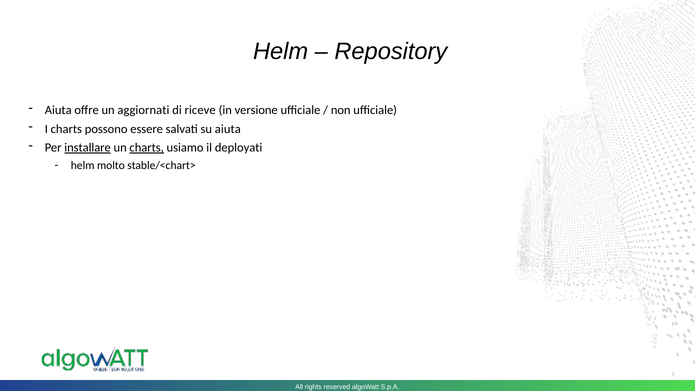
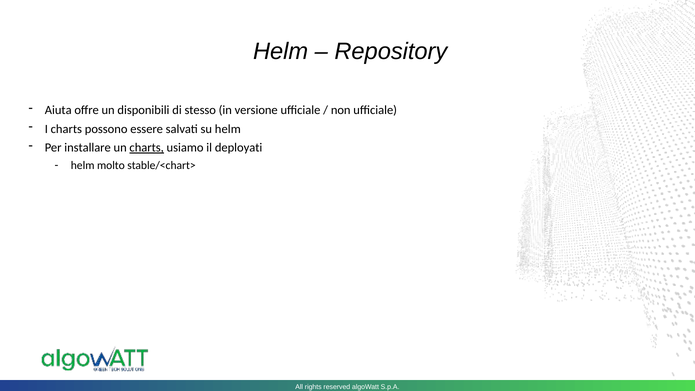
aggiornati: aggiornati -> disponibili
riceve: riceve -> stesso
su aiuta: aiuta -> helm
installare underline: present -> none
